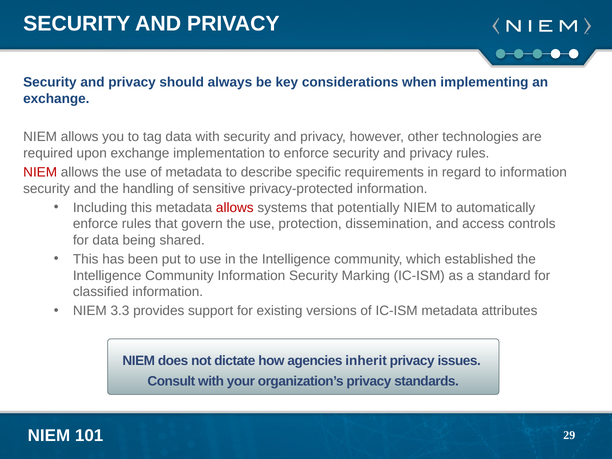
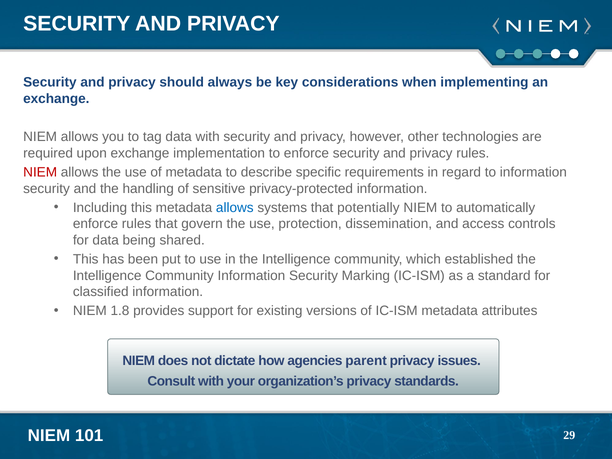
allows at (235, 208) colour: red -> blue
3.3: 3.3 -> 1.8
inherit: inherit -> parent
